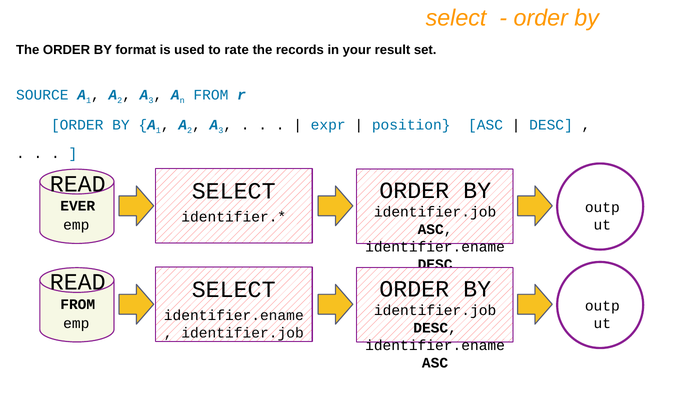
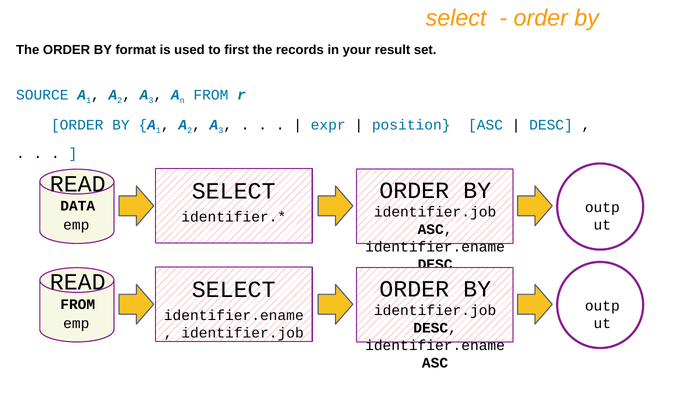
rate: rate -> first
EVER: EVER -> DATA
